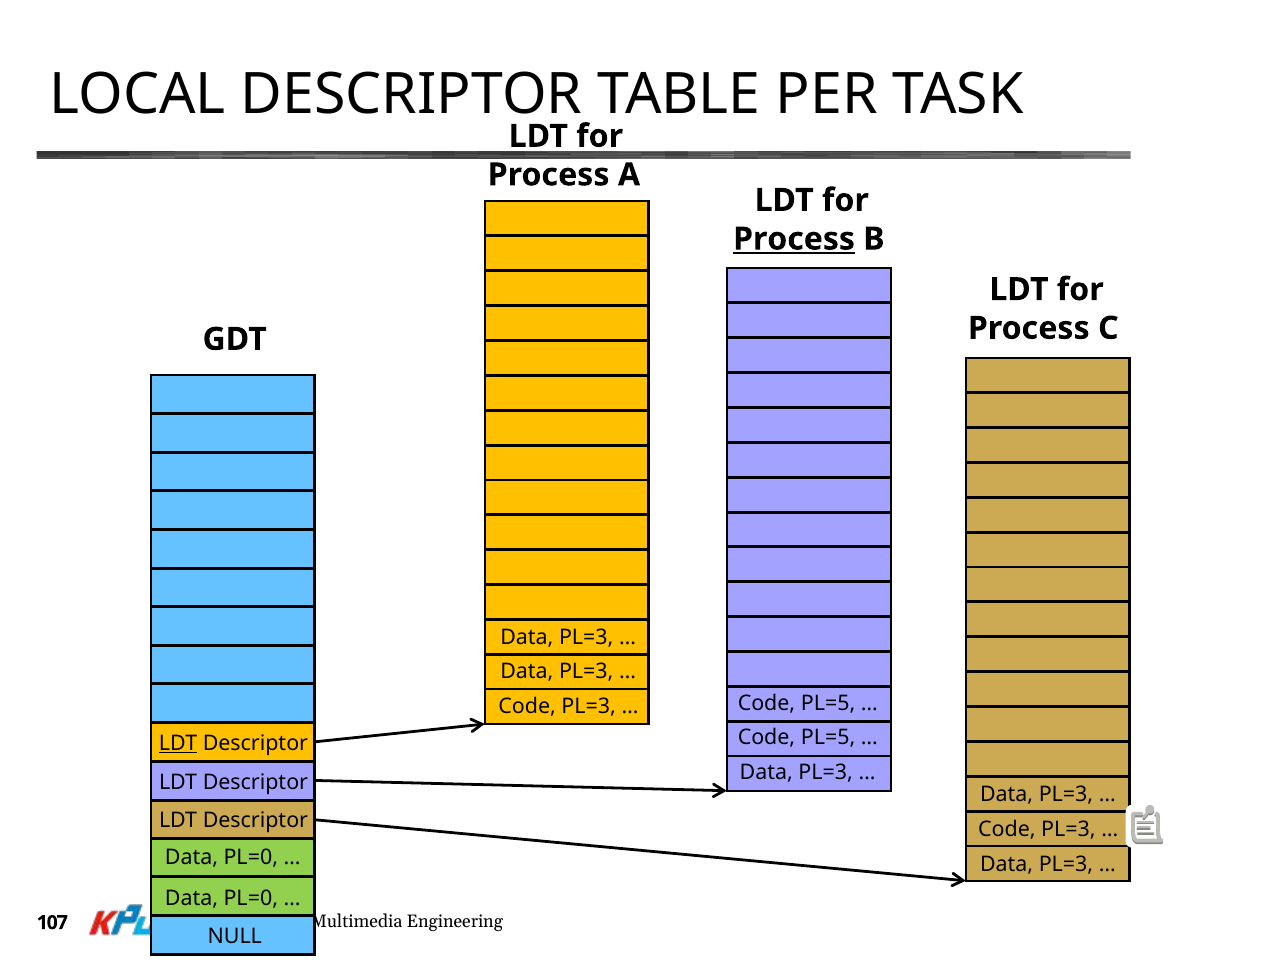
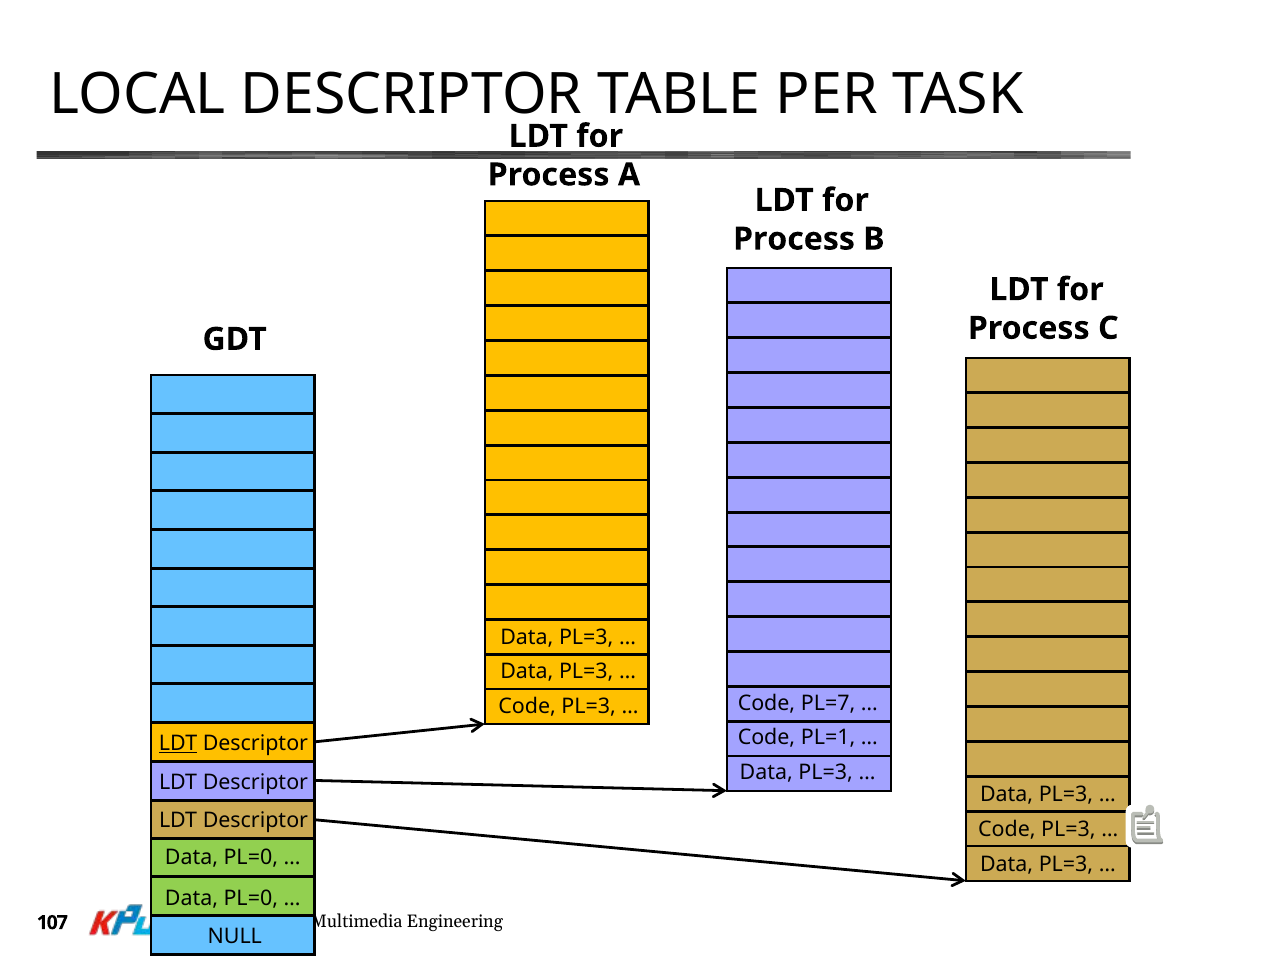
Process at (794, 239) underline: present -> none
PL=5 at (828, 702): PL=5 -> PL=7
PL=5 at (828, 737): PL=5 -> PL=1
